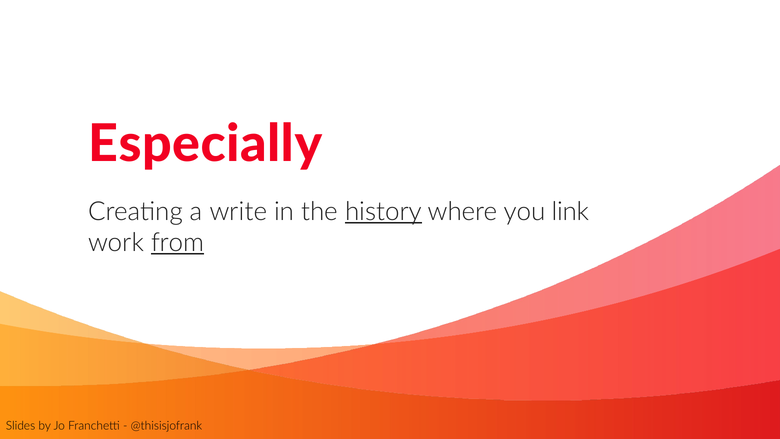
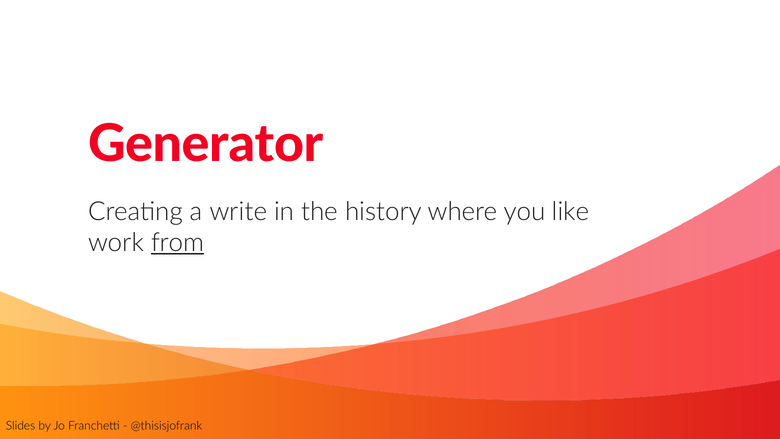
Especially: Especially -> Generator
history underline: present -> none
link: link -> like
